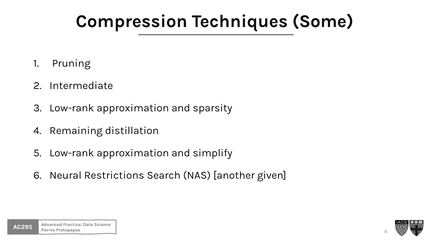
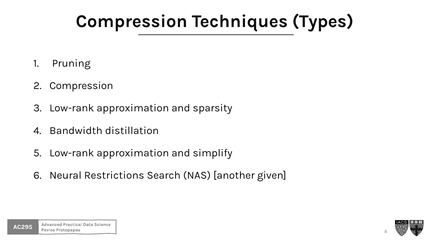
Some: Some -> Types
Intermediate at (81, 86): Intermediate -> Compression
Remaining: Remaining -> Bandwidth
